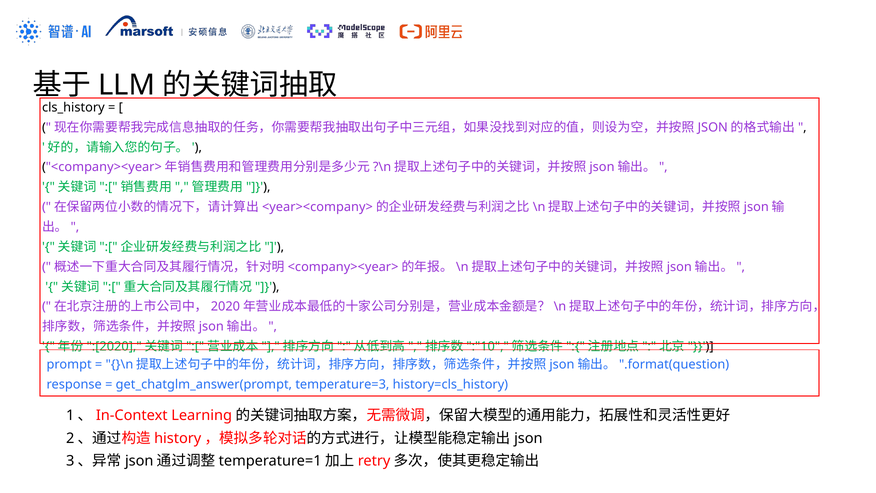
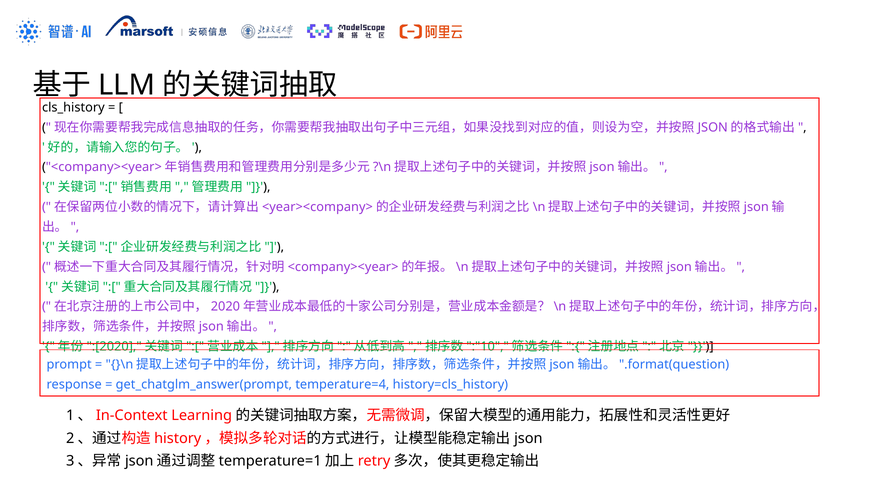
temperature=3: temperature=3 -> temperature=4
